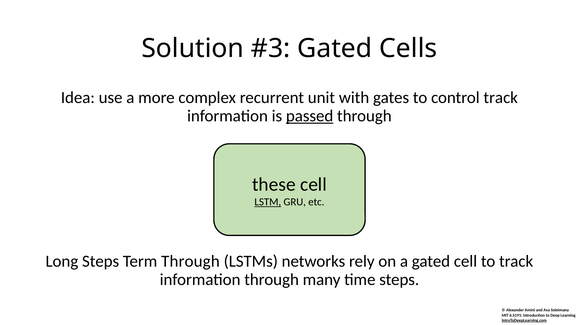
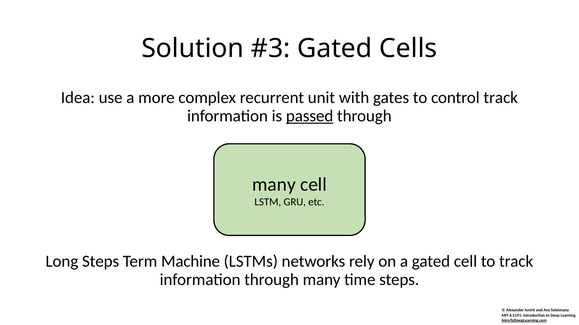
these at (274, 185): these -> many
LSTM underline: present -> none
Term Through: Through -> Machine
